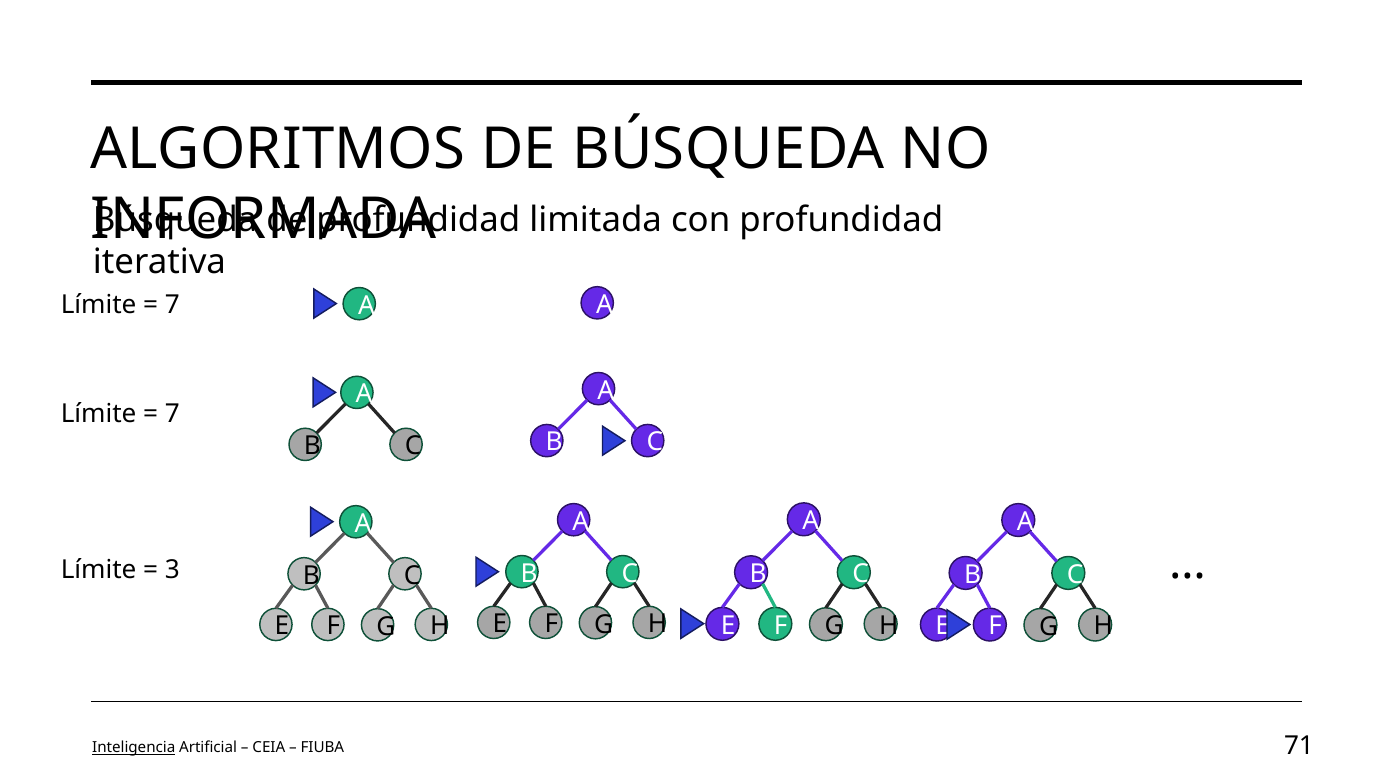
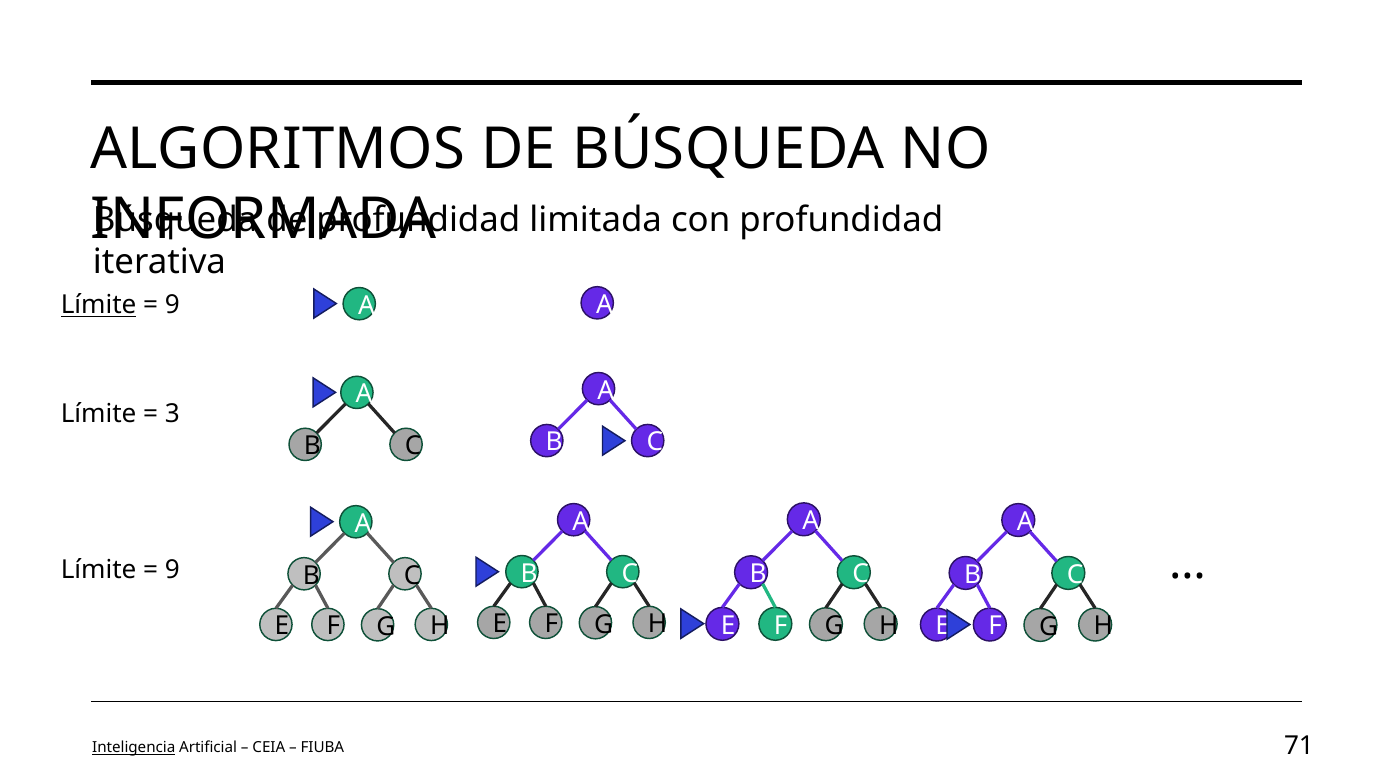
Límite at (99, 305) underline: none -> present
7 at (172, 305): 7 -> 9
7 at (172, 414): 7 -> 3
3 at (172, 570): 3 -> 9
